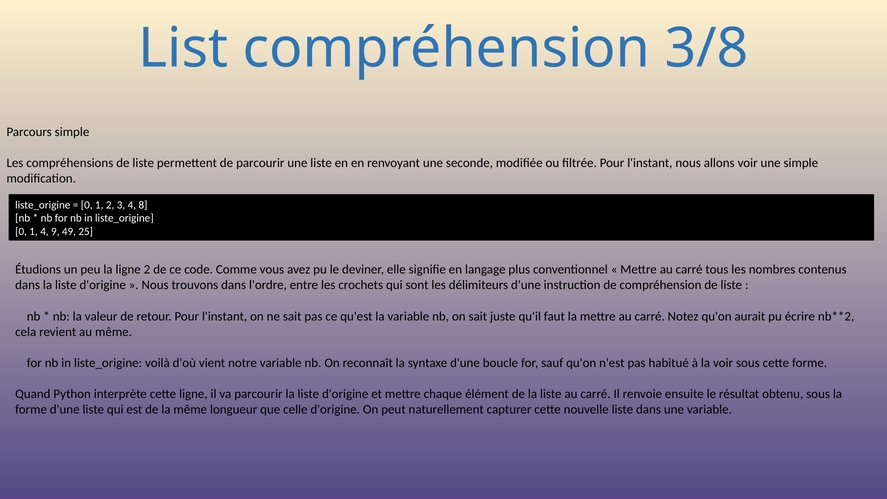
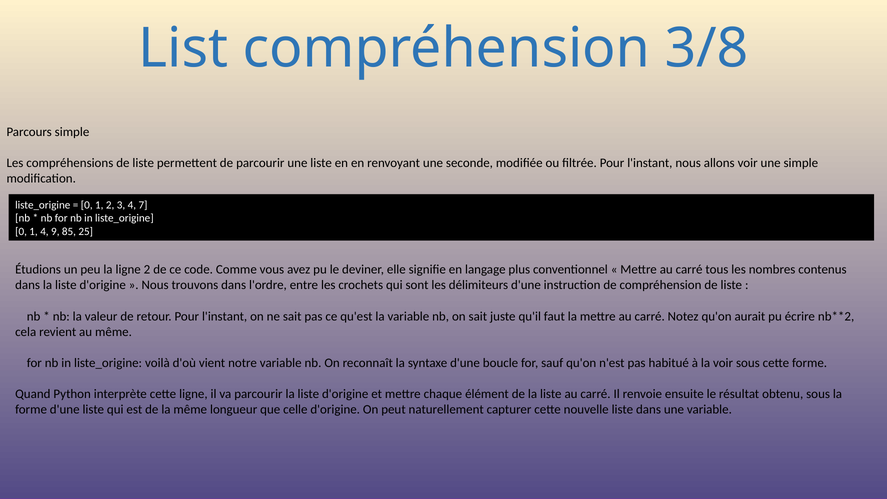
8: 8 -> 7
49: 49 -> 85
